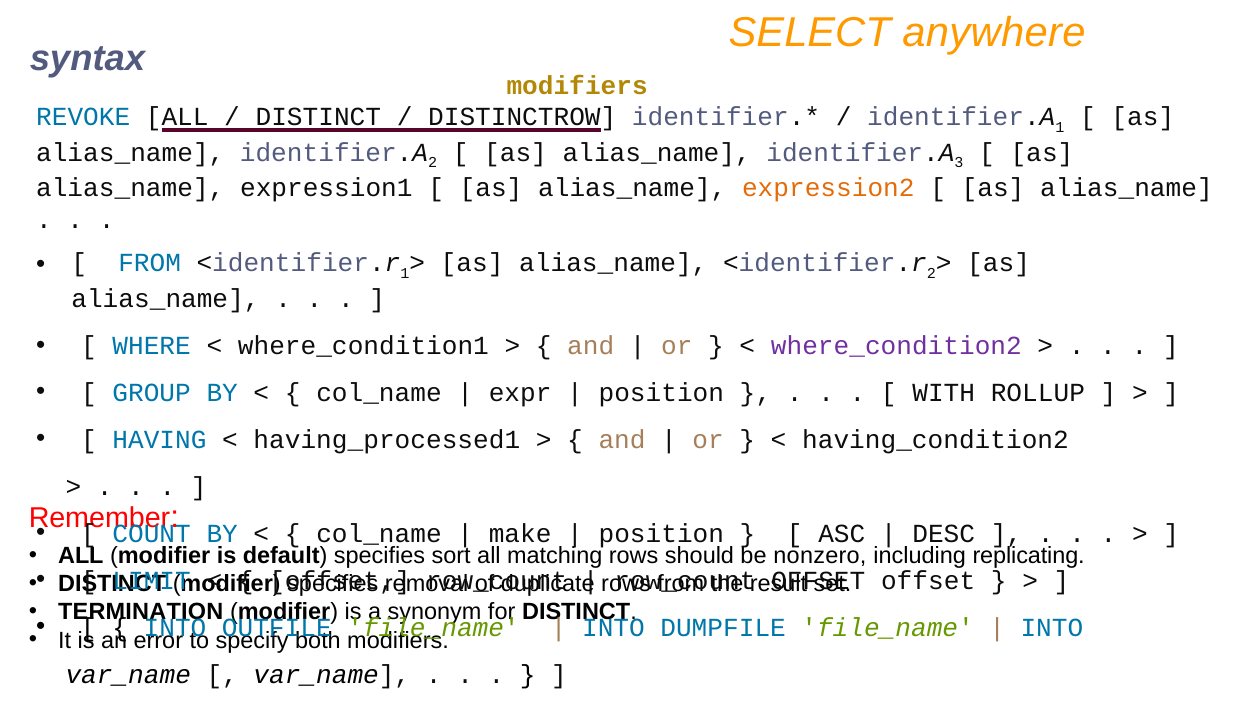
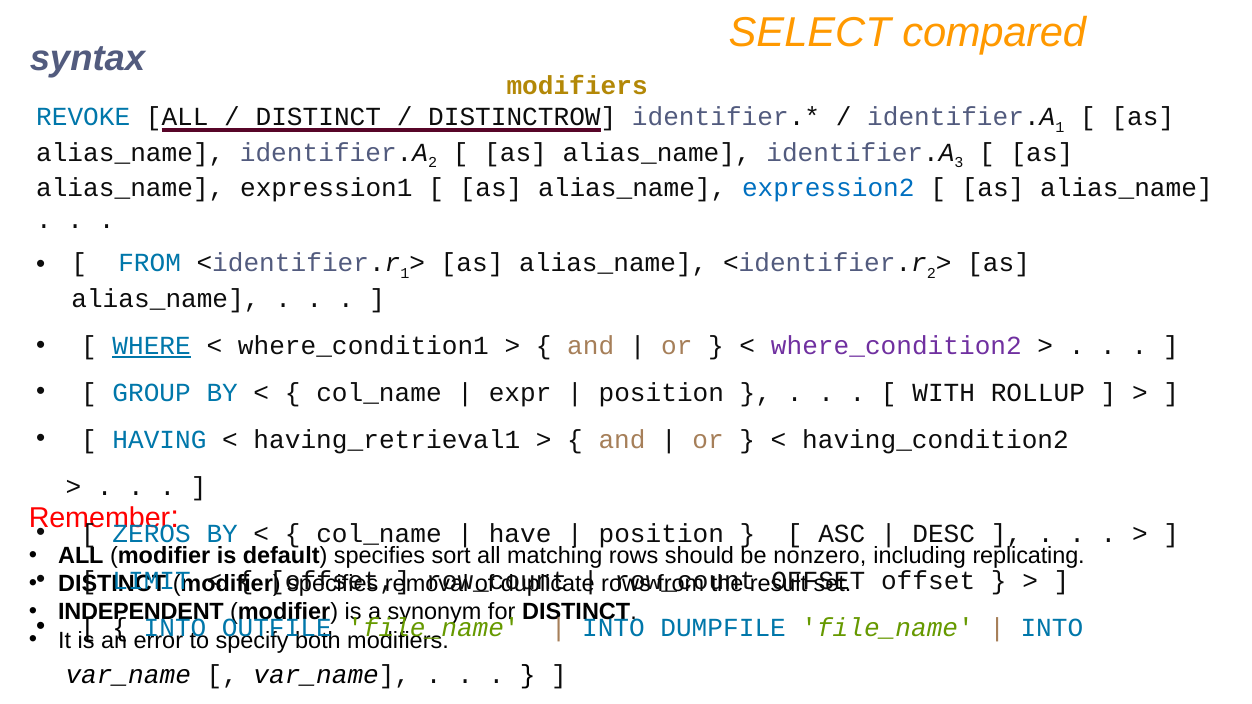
anywhere: anywhere -> compared
expression2 colour: orange -> blue
WHERE underline: none -> present
having_processed1: having_processed1 -> having_retrieval1
COUNT: COUNT -> ZEROS
make: make -> have
TERMINATION: TERMINATION -> INDEPENDENT
